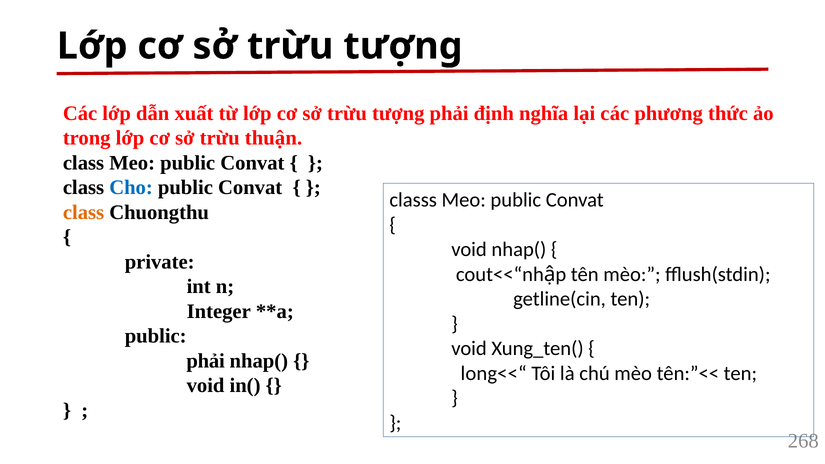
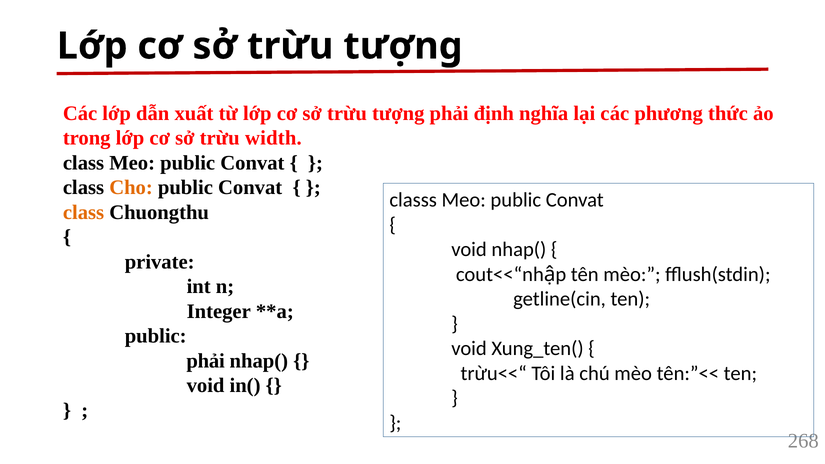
thuận: thuận -> width
Cho colour: blue -> orange
long<<“: long<<“ -> trừu<<“
